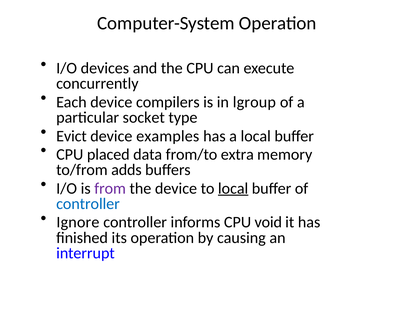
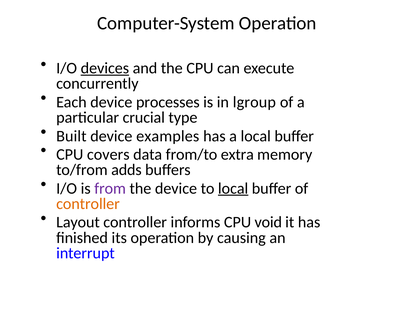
devices underline: none -> present
compilers: compilers -> processes
socket: socket -> crucial
Evict: Evict -> Built
placed: placed -> covers
controller at (88, 204) colour: blue -> orange
Ignore: Ignore -> Layout
